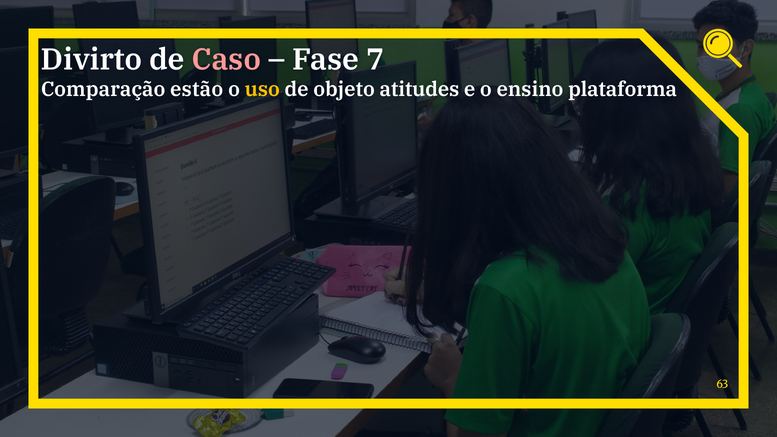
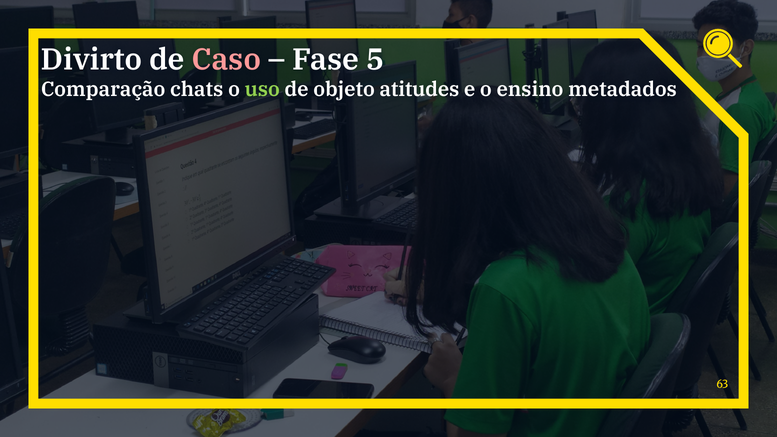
7: 7 -> 5
estão: estão -> chats
uso colour: yellow -> light green
plataforma: plataforma -> metadados
